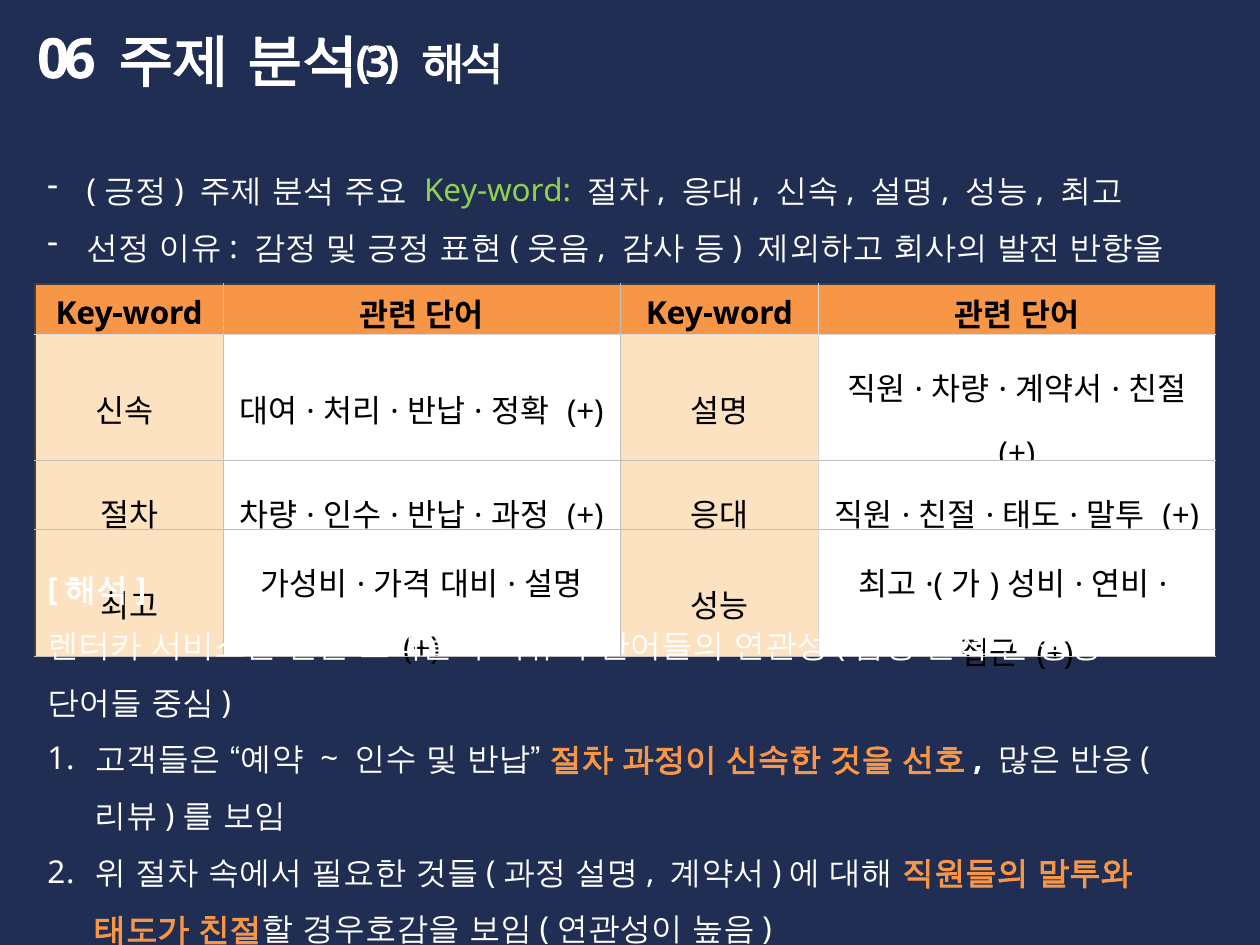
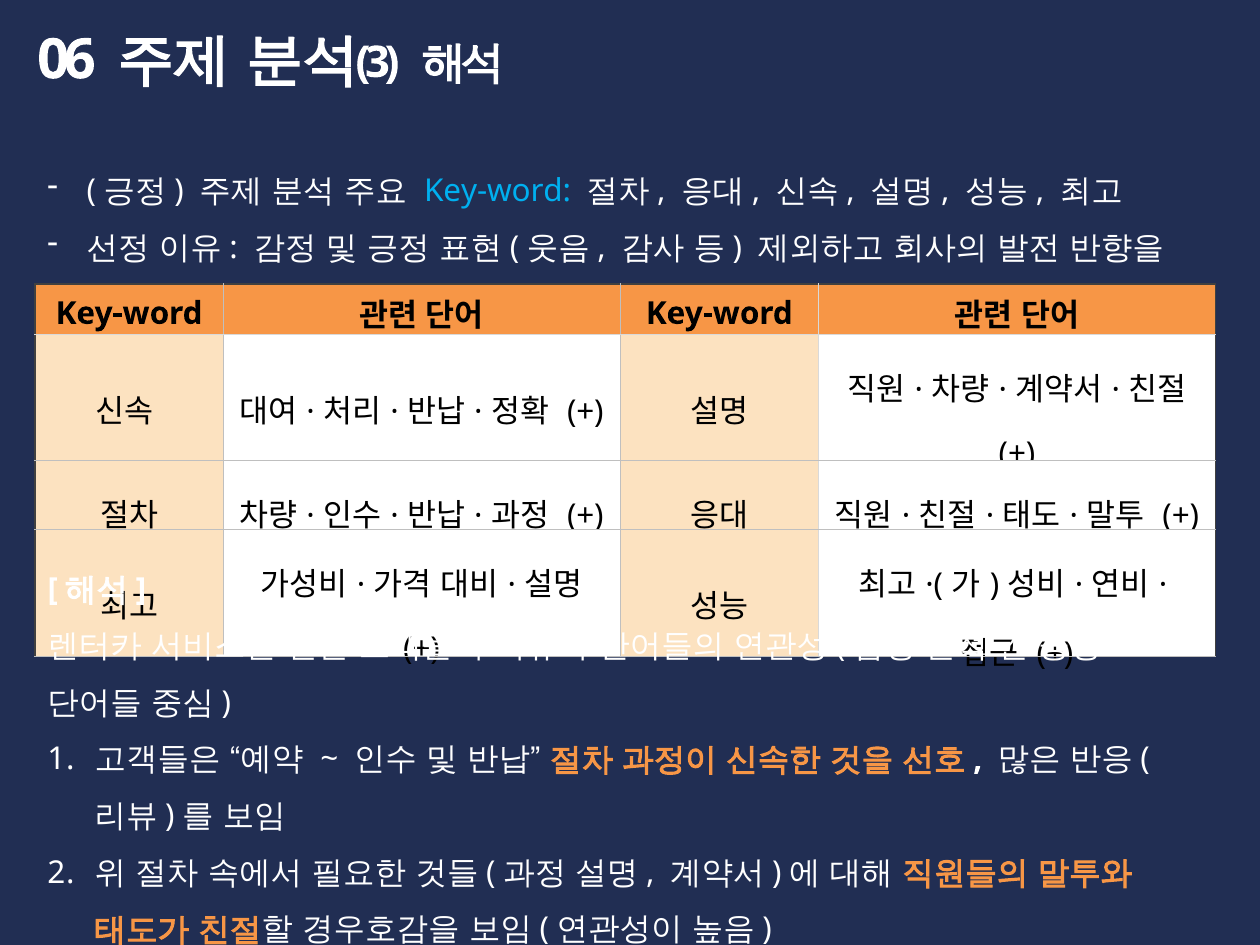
Key-word at (498, 191) colour: light green -> light blue
